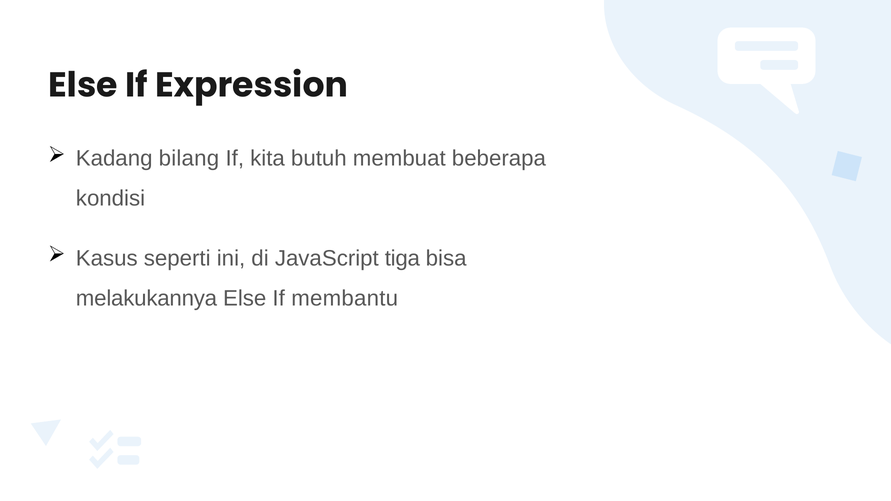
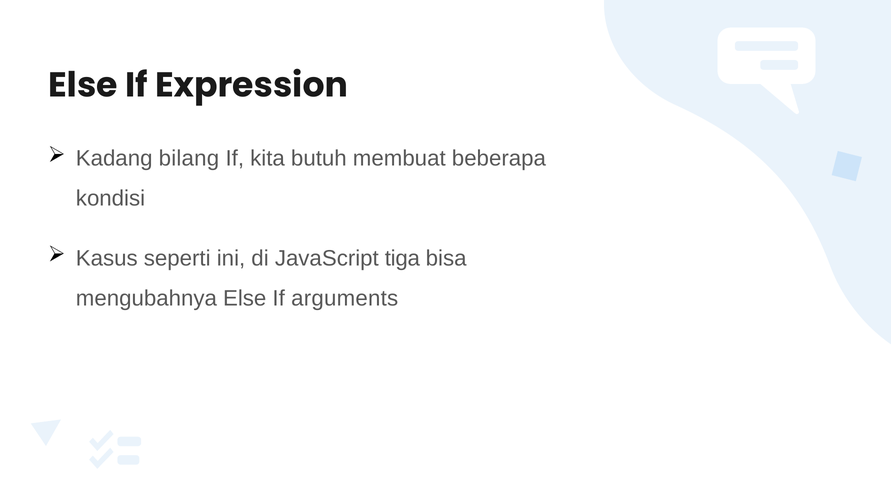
melakukannya: melakukannya -> mengubahnya
membantu: membantu -> arguments
